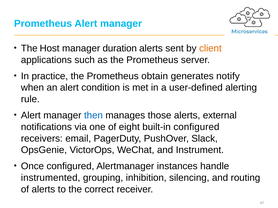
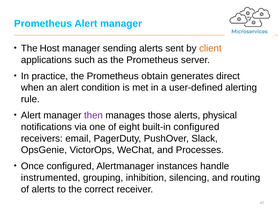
duration: duration -> sending
notify: notify -> direct
then colour: blue -> purple
external: external -> physical
Instrument: Instrument -> Processes
